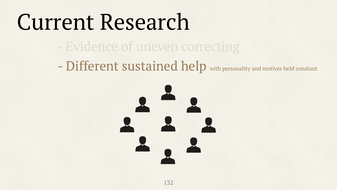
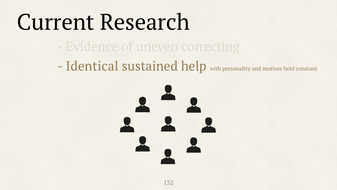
Different: Different -> Identical
